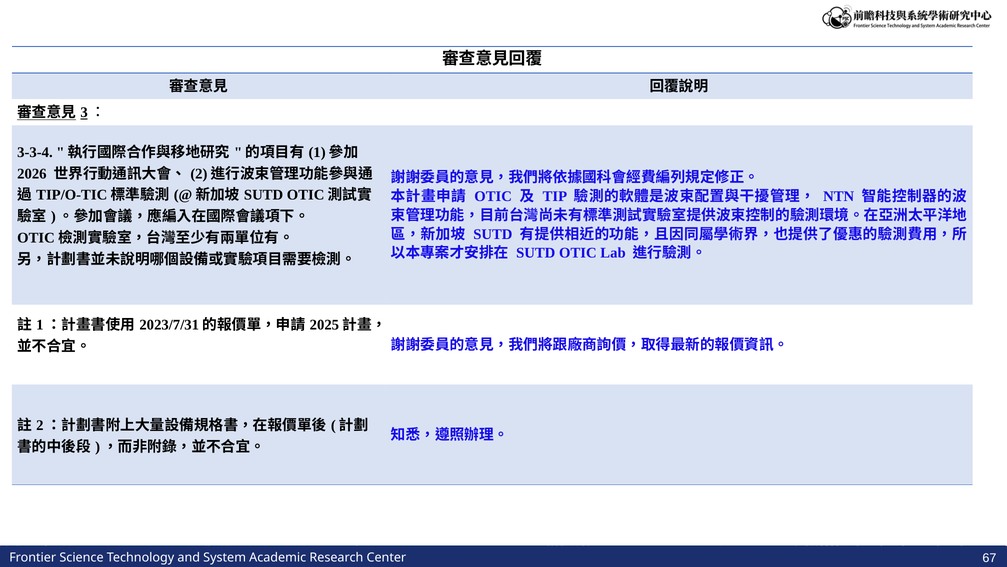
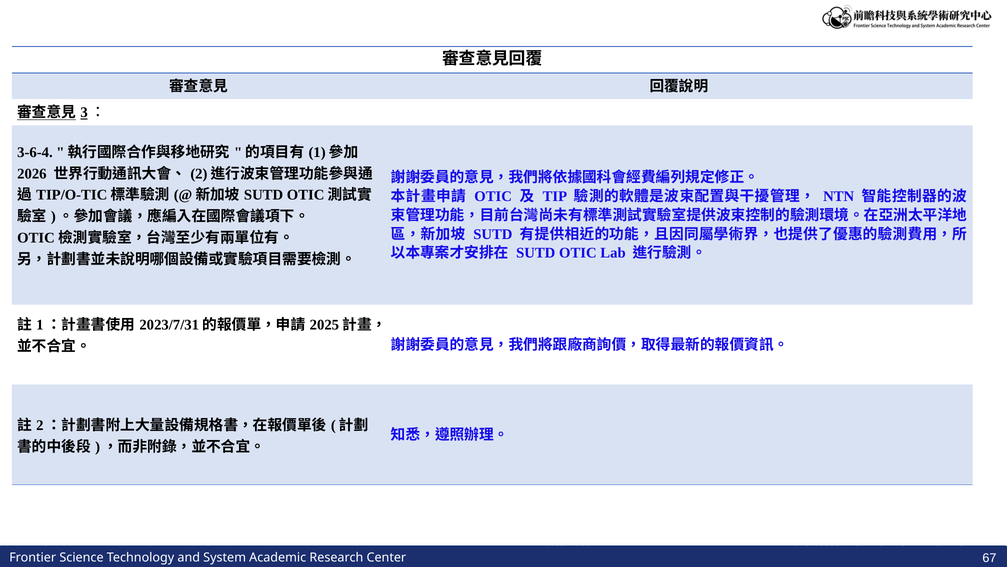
3-3-4: 3-3-4 -> 3-6-4
